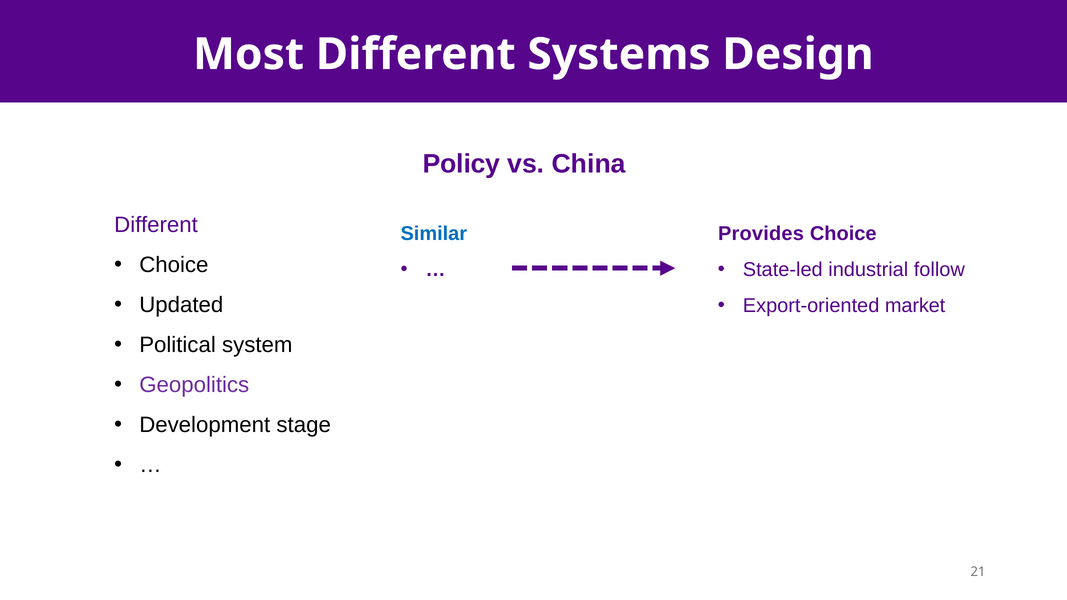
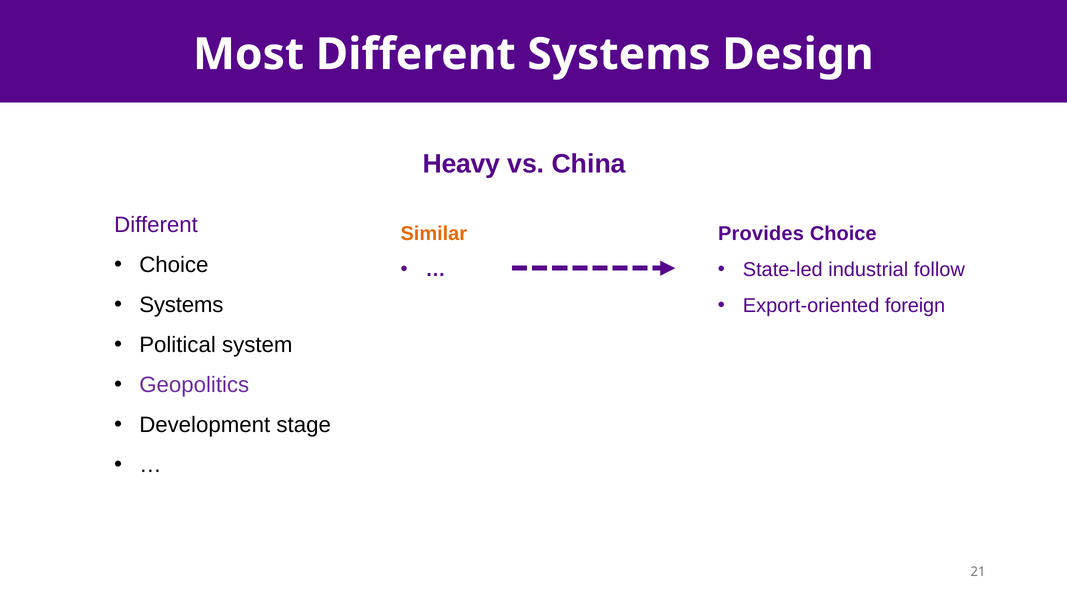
Policy: Policy -> Heavy
Similar colour: blue -> orange
Updated at (181, 305): Updated -> Systems
market: market -> foreign
